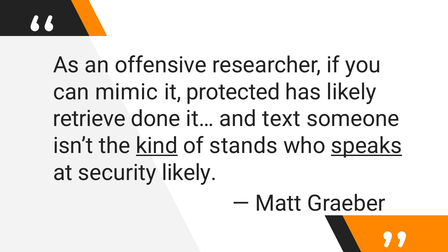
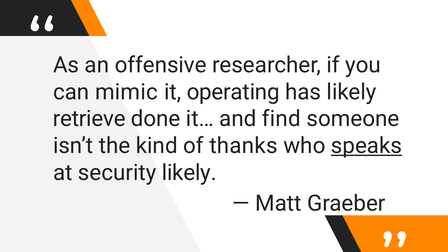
protected: protected -> operating
text: text -> find
kind underline: present -> none
stands: stands -> thanks
